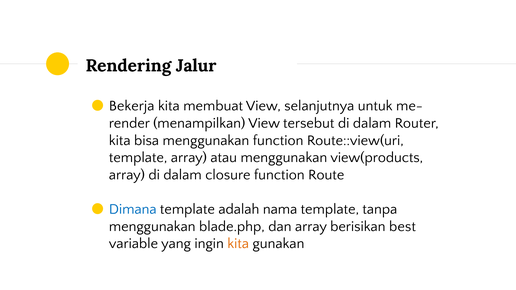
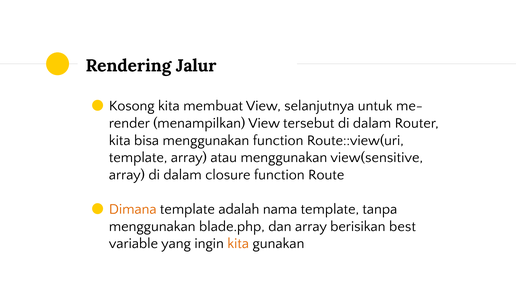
Bekerja: Bekerja -> Kosong
view(products: view(products -> view(sensitive
Dimana colour: blue -> orange
